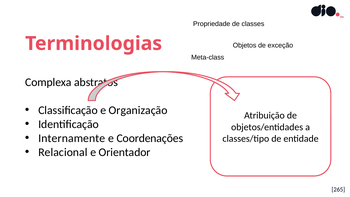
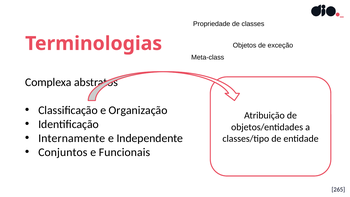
Coordenações: Coordenações -> Independente
Relacional: Relacional -> Conjuntos
Orientador: Orientador -> Funcionais
